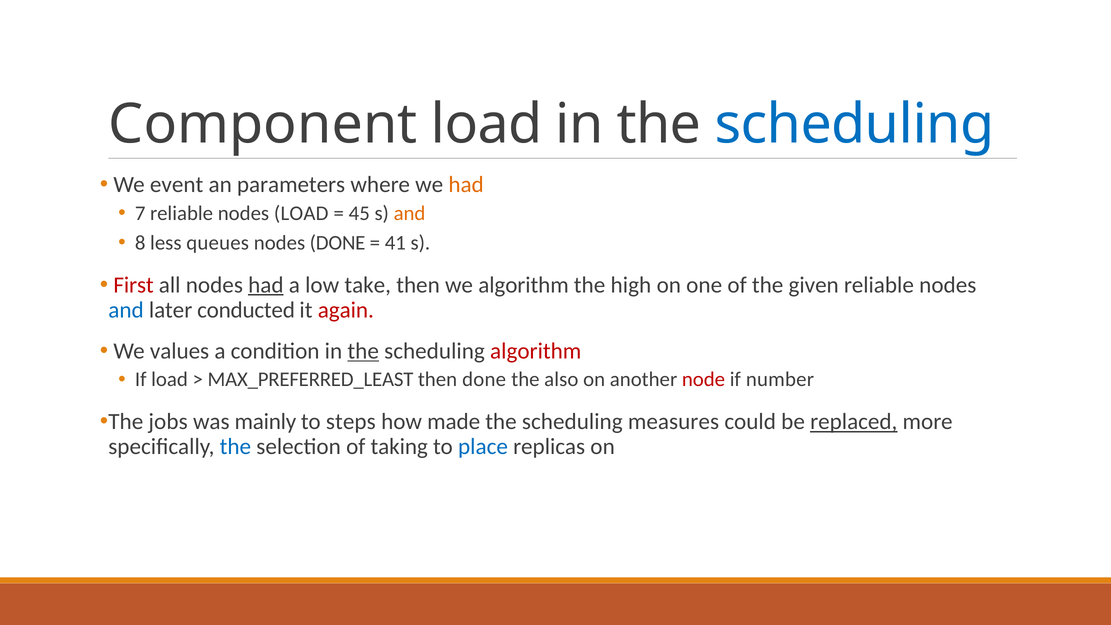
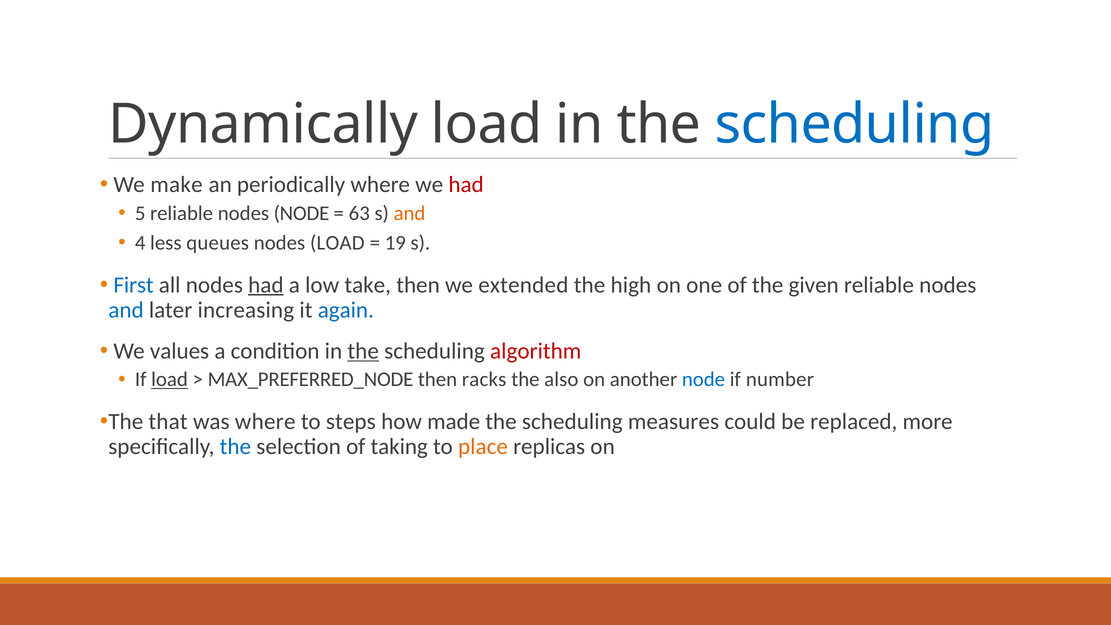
Component: Component -> Dynamically
event: event -> make
parameters: parameters -> periodically
had at (466, 185) colour: orange -> red
7: 7 -> 5
nodes LOAD: LOAD -> NODE
45: 45 -> 63
8: 8 -> 4
nodes DONE: DONE -> LOAD
41: 41 -> 19
First colour: red -> blue
we algorithm: algorithm -> extended
conducted: conducted -> increasing
again colour: red -> blue
load at (170, 379) underline: none -> present
MAX_PREFERRED_LEAST: MAX_PREFERRED_LEAST -> MAX_PREFERRED_NODE
then done: done -> racks
node at (703, 379) colour: red -> blue
jobs: jobs -> that
was mainly: mainly -> where
replaced underline: present -> none
place colour: blue -> orange
